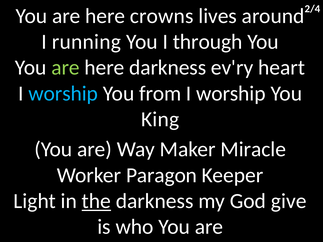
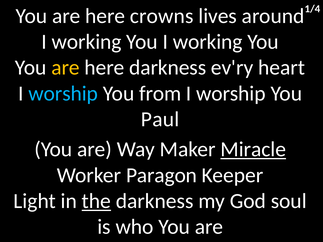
2/4: 2/4 -> 1/4
running at (86, 42): running -> working
You I through: through -> working
are at (65, 68) colour: light green -> yellow
King: King -> Paul
Miracle underline: none -> present
give: give -> soul
